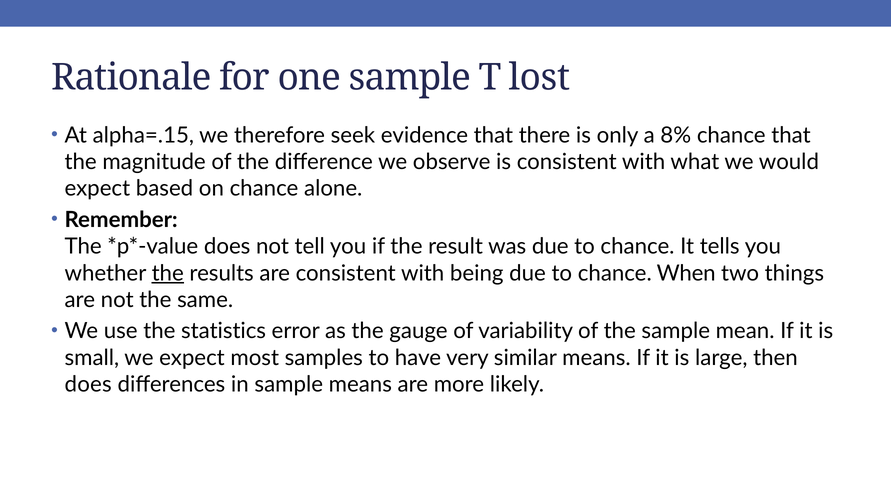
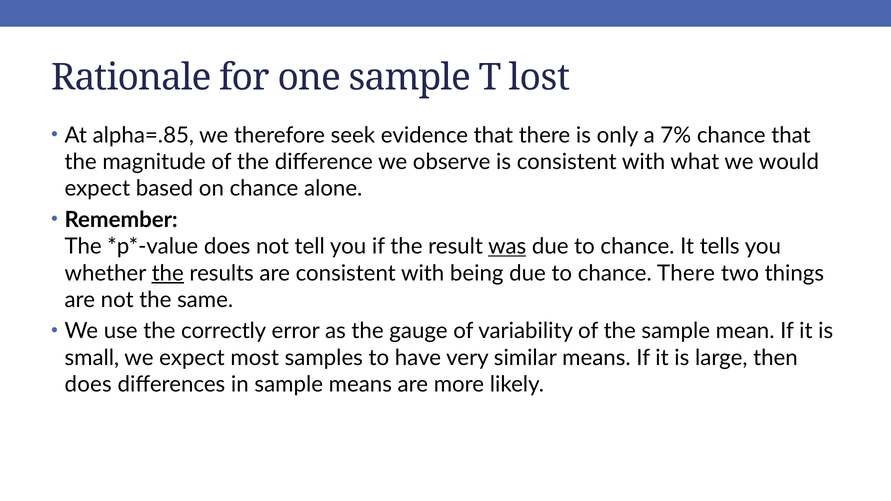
alpha=.15: alpha=.15 -> alpha=.85
8%: 8% -> 7%
was underline: none -> present
chance When: When -> There
statistics: statistics -> correctly
